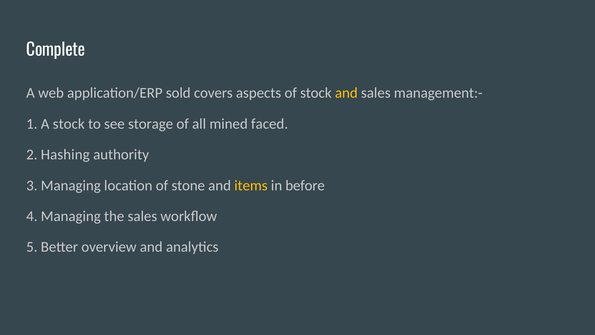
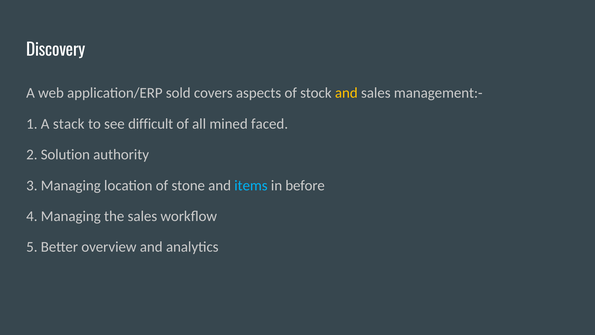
Complete: Complete -> Discovery
A stock: stock -> stack
storage: storage -> difficult
Hashing: Hashing -> Solution
items colour: yellow -> light blue
